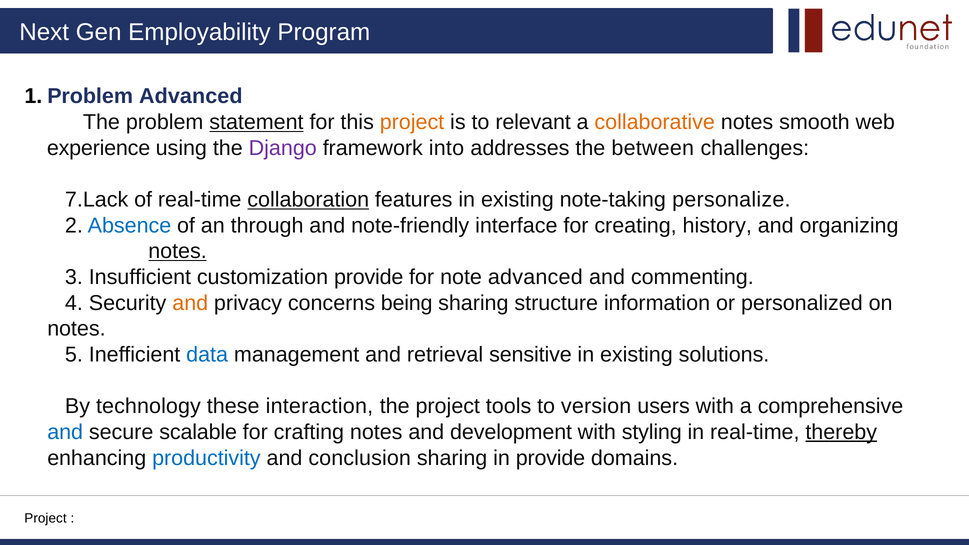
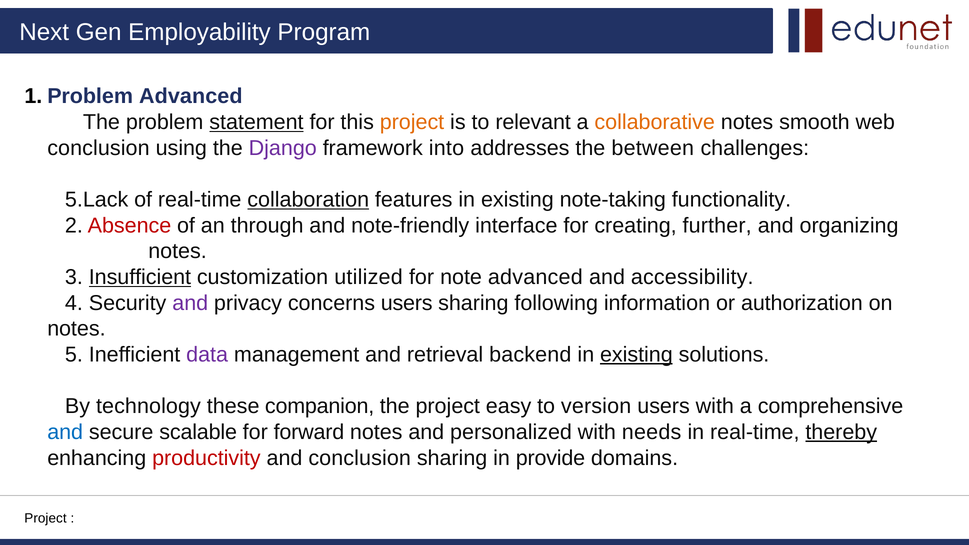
experience at (99, 148): experience -> conclusion
7.Lack: 7.Lack -> 5.Lack
personalize: personalize -> functionality
Absence colour: blue -> red
history: history -> further
notes at (178, 251) underline: present -> none
Insufficient underline: none -> present
customization provide: provide -> utilized
commenting: commenting -> accessibility
and at (190, 303) colour: orange -> purple
concerns being: being -> users
structure: structure -> following
personalized: personalized -> authorization
data colour: blue -> purple
sensitive: sensitive -> backend
existing at (636, 355) underline: none -> present
interaction: interaction -> companion
tools: tools -> easy
crafting: crafting -> forward
development: development -> personalized
styling: styling -> needs
productivity colour: blue -> red
